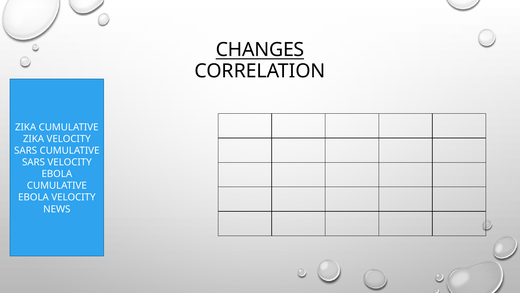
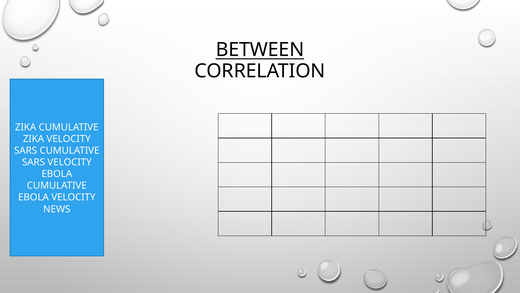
CHANGES: CHANGES -> BETWEEN
